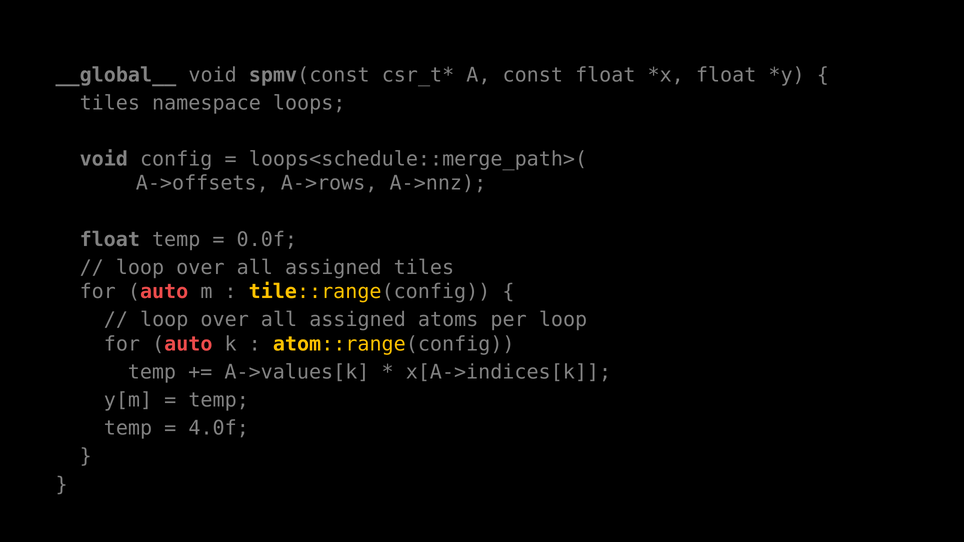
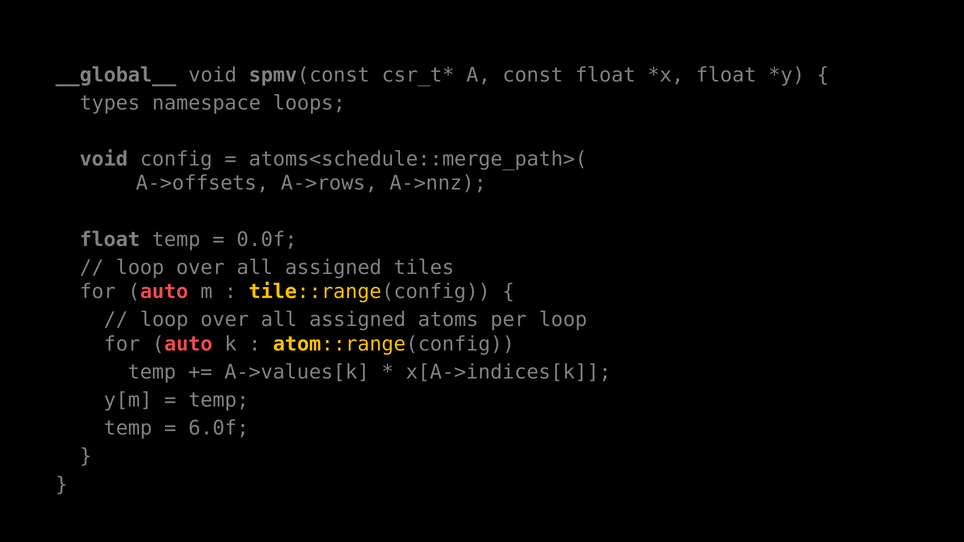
tiles at (110, 103): tiles -> types
loops<schedule::merge_path>(: loops<schedule::merge_path>( -> atoms<schedule::merge_path>(
4.0f: 4.0f -> 6.0f
